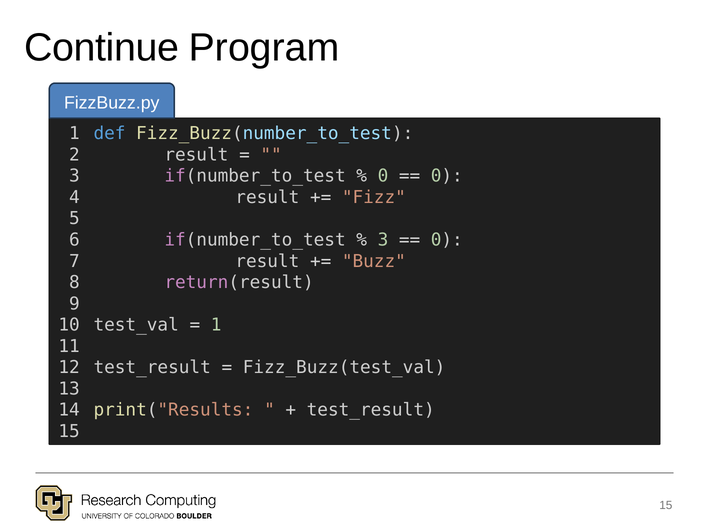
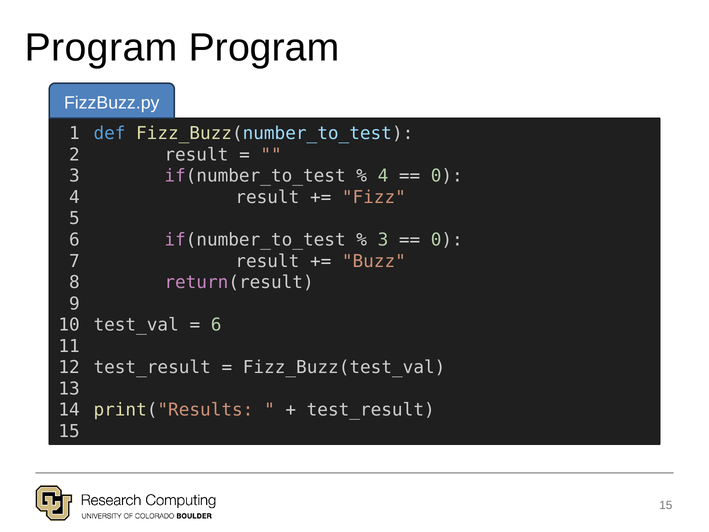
Continue at (102, 48): Continue -> Program
0 at (383, 176): 0 -> 4
1 at (216, 325): 1 -> 6
